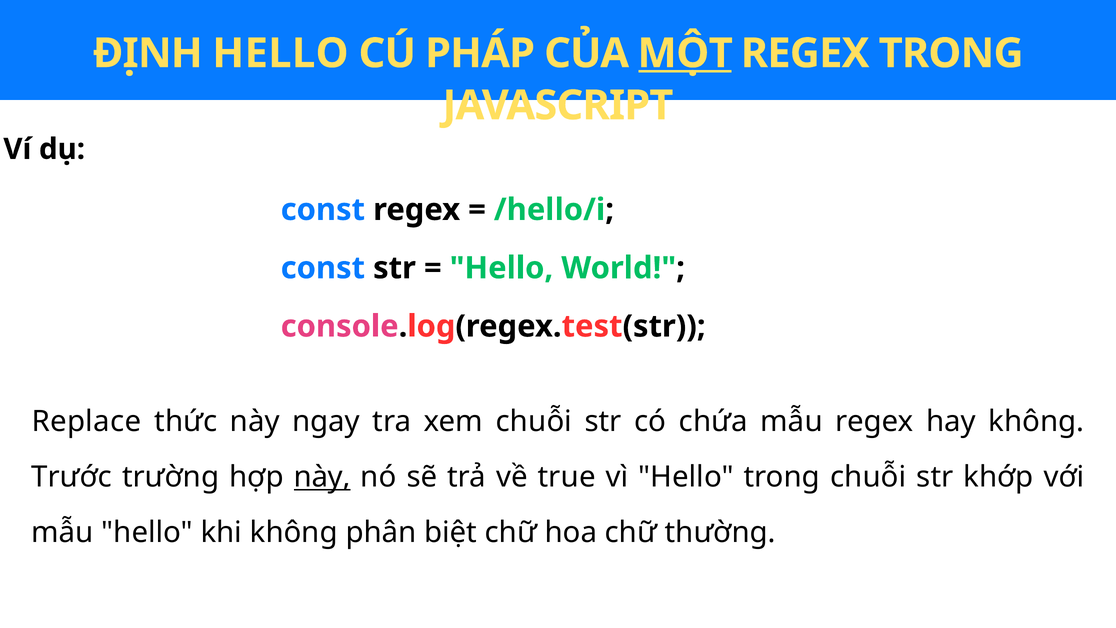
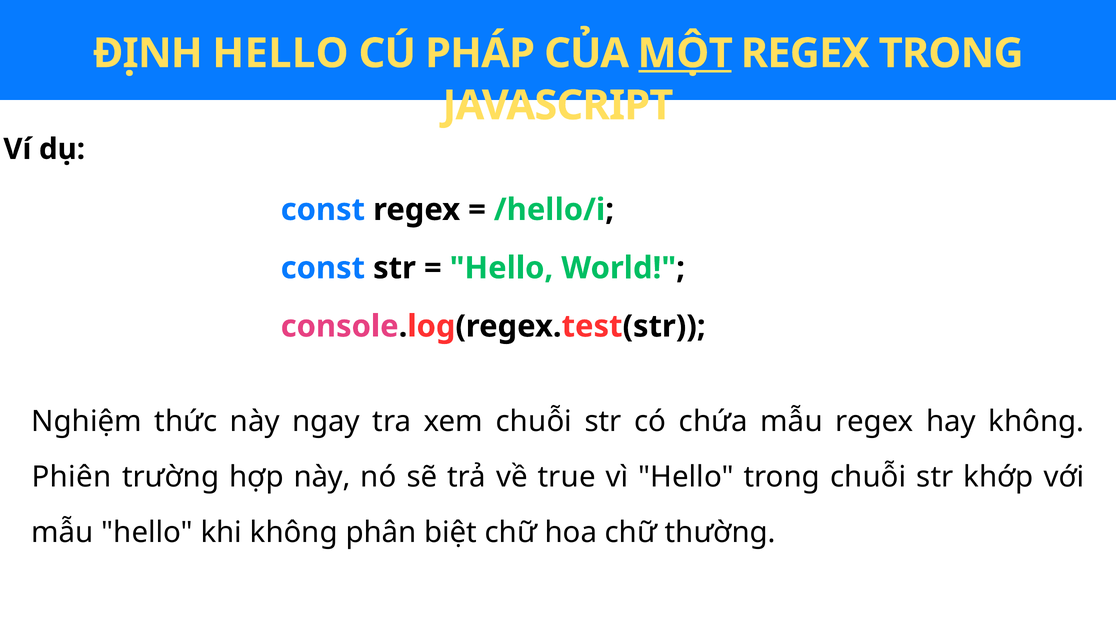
Replace: Replace -> Nghiệm
Trước: Trước -> Phiên
này at (322, 477) underline: present -> none
